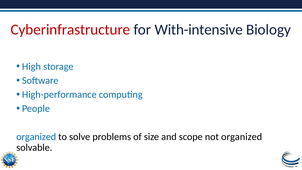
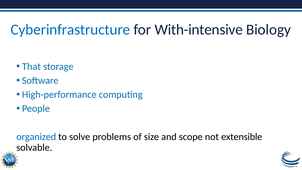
Cyberinfrastructure colour: red -> blue
High: High -> That
not organized: organized -> extensible
